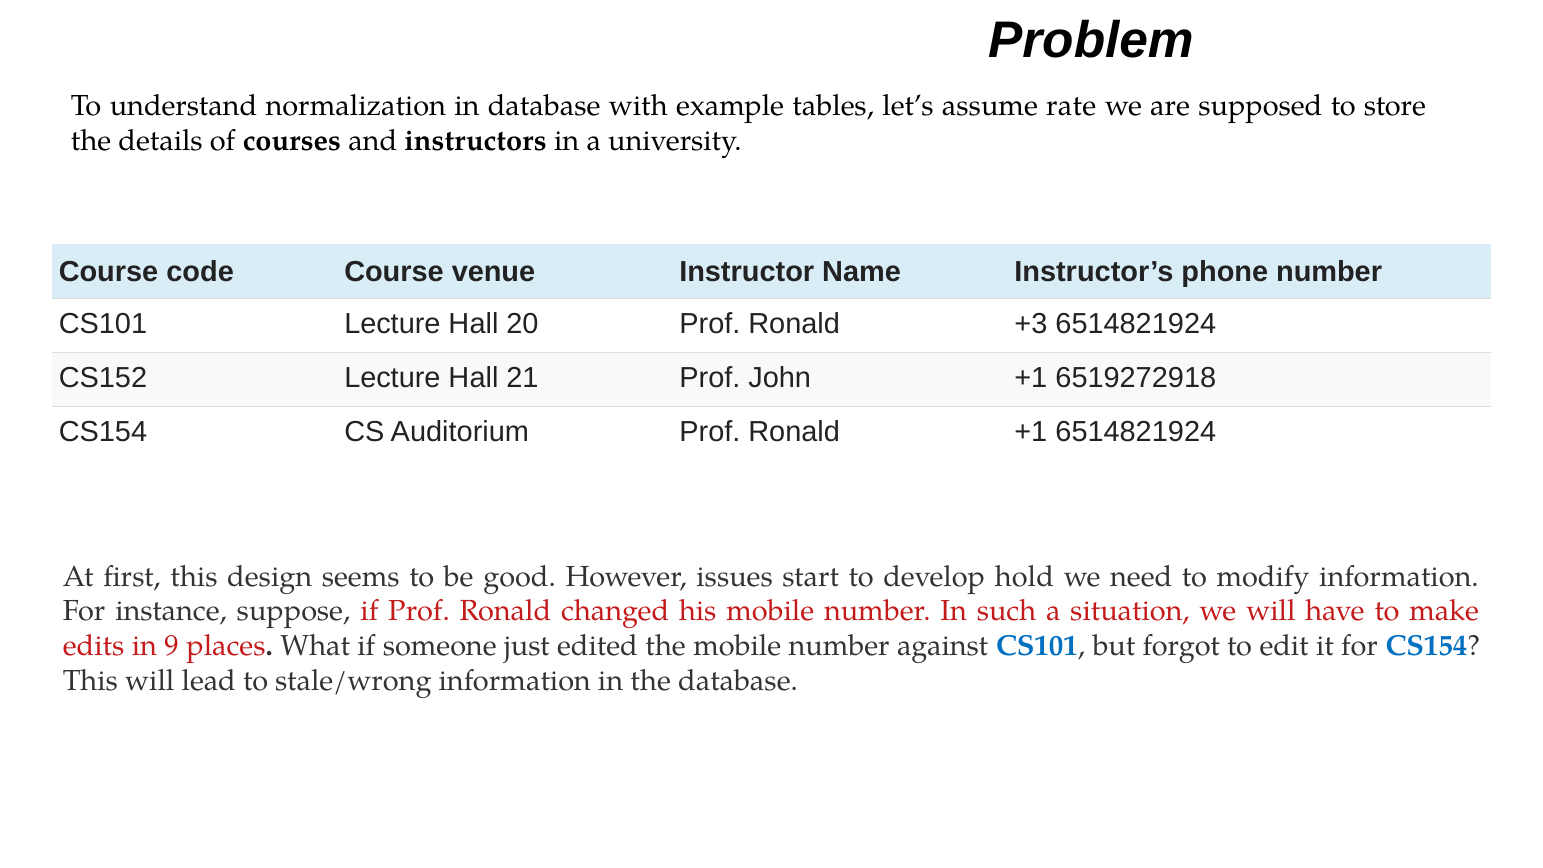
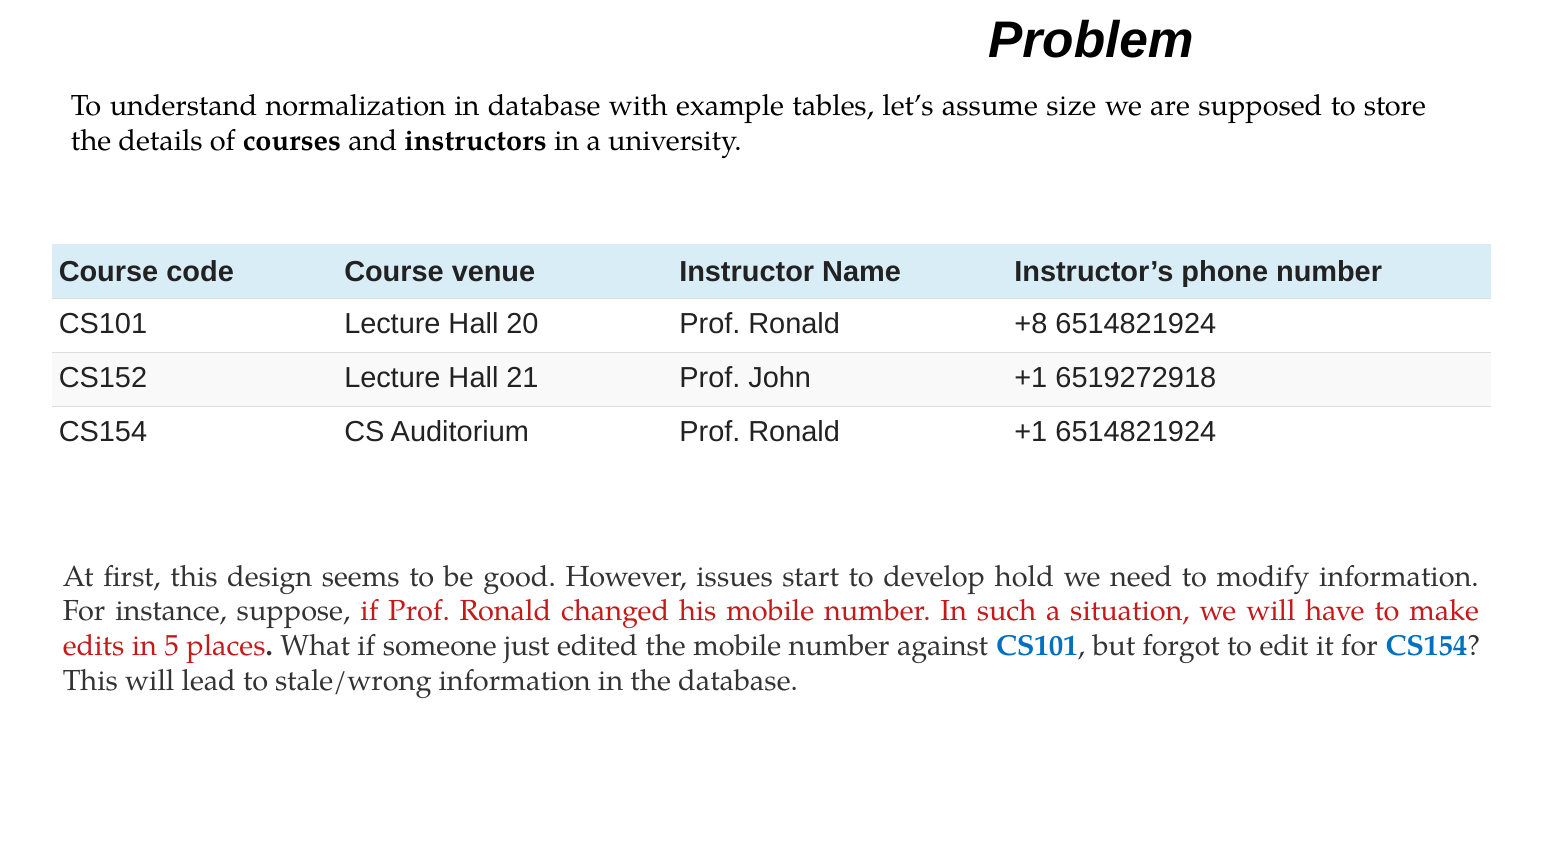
rate: rate -> size
+3: +3 -> +8
9: 9 -> 5
